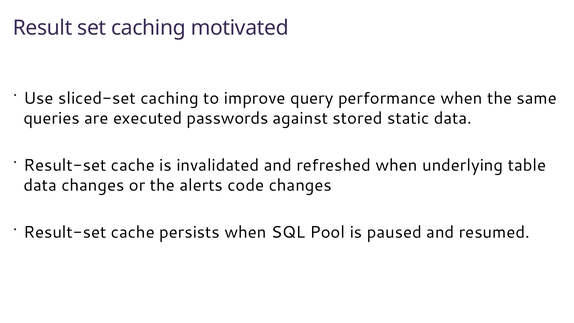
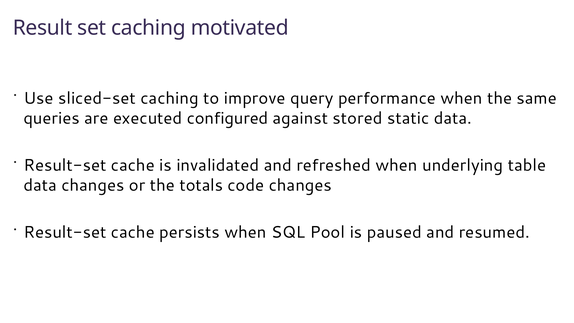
passwords: passwords -> configured
alerts: alerts -> totals
